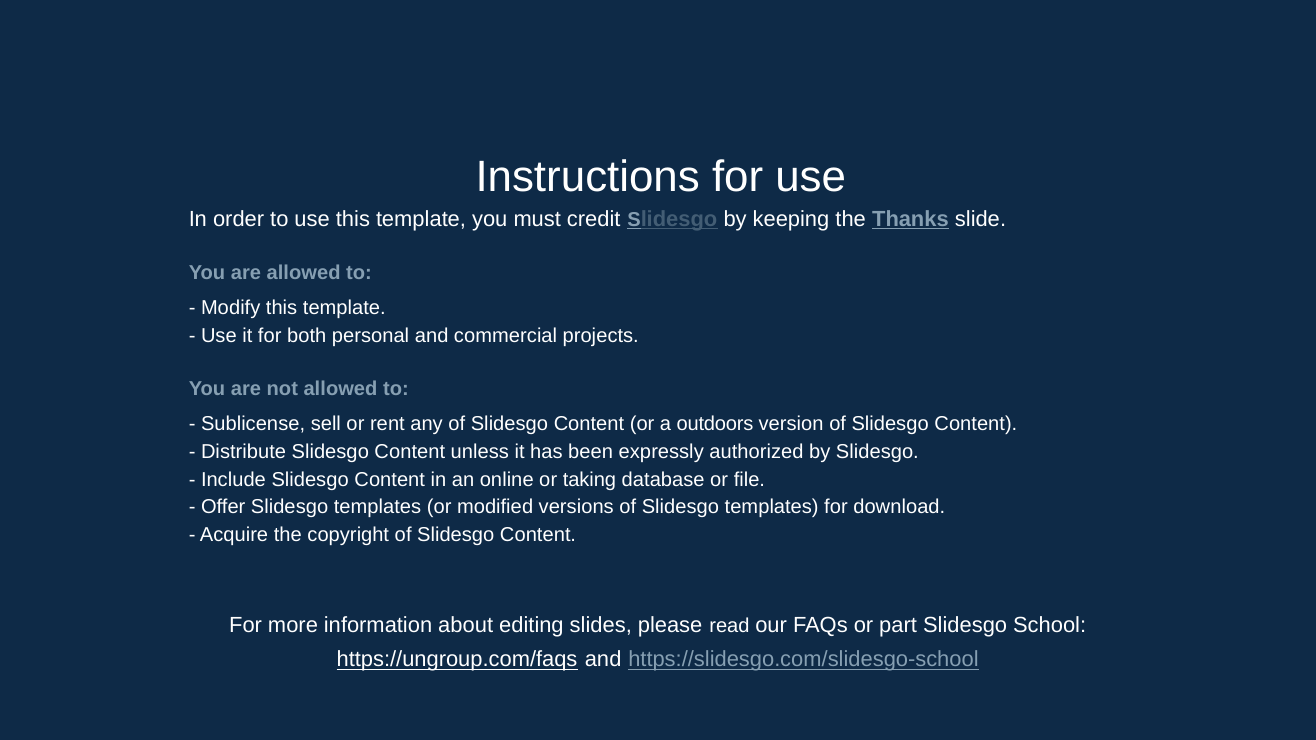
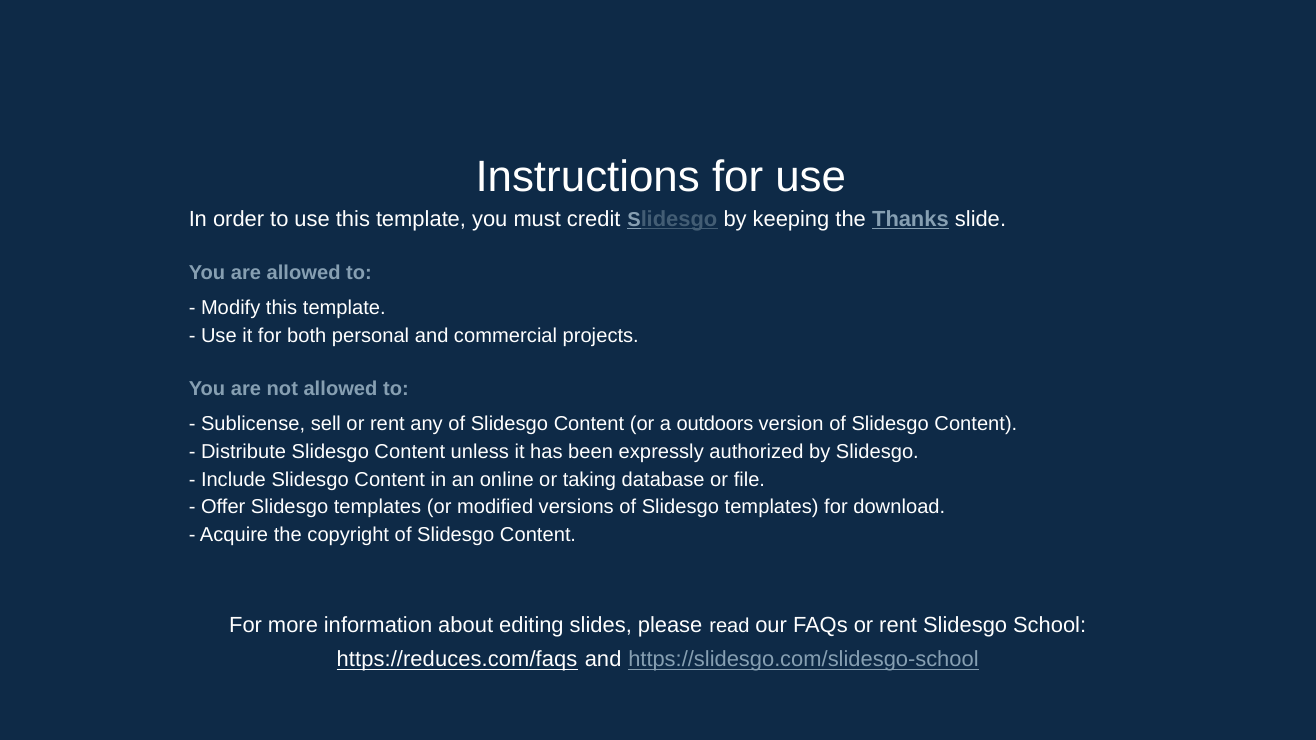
FAQs or part: part -> rent
https://ungroup.com/faqs: https://ungroup.com/faqs -> https://reduces.com/faqs
